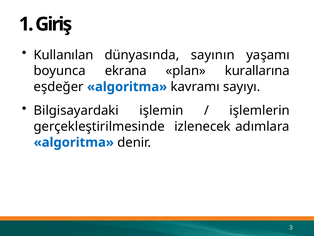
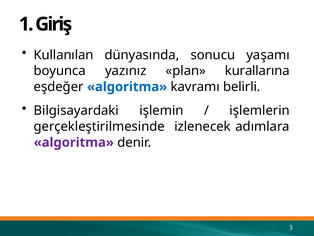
sayının: sayının -> sonucu
ekrana: ekrana -> yazınız
sayıyı: sayıyı -> belirli
algoritma at (74, 142) colour: blue -> purple
